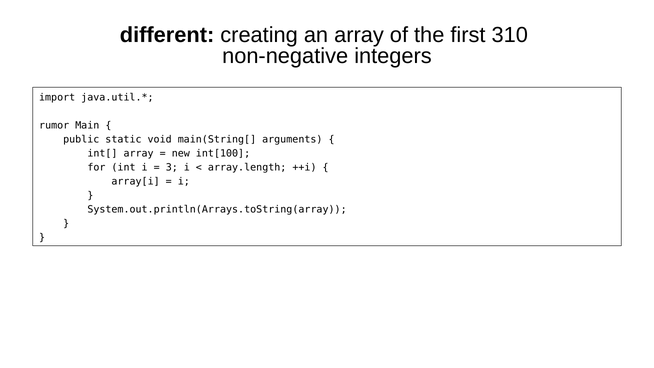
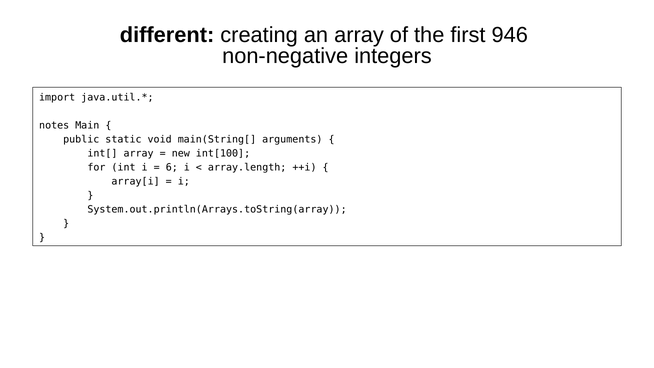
310: 310 -> 946
rumor: rumor -> notes
3: 3 -> 6
